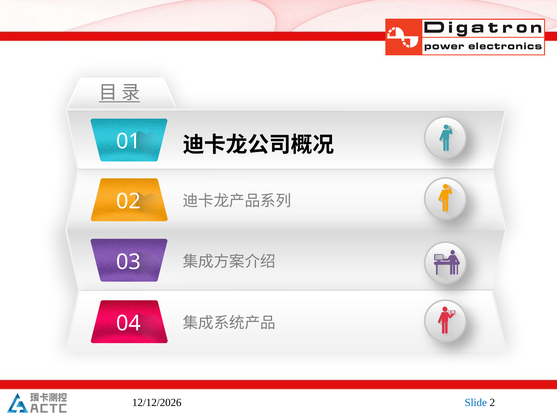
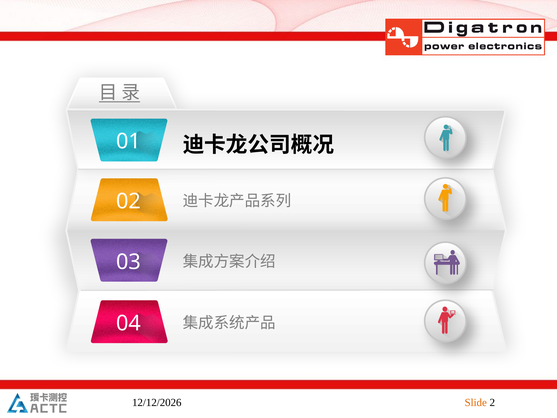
Slide colour: blue -> orange
